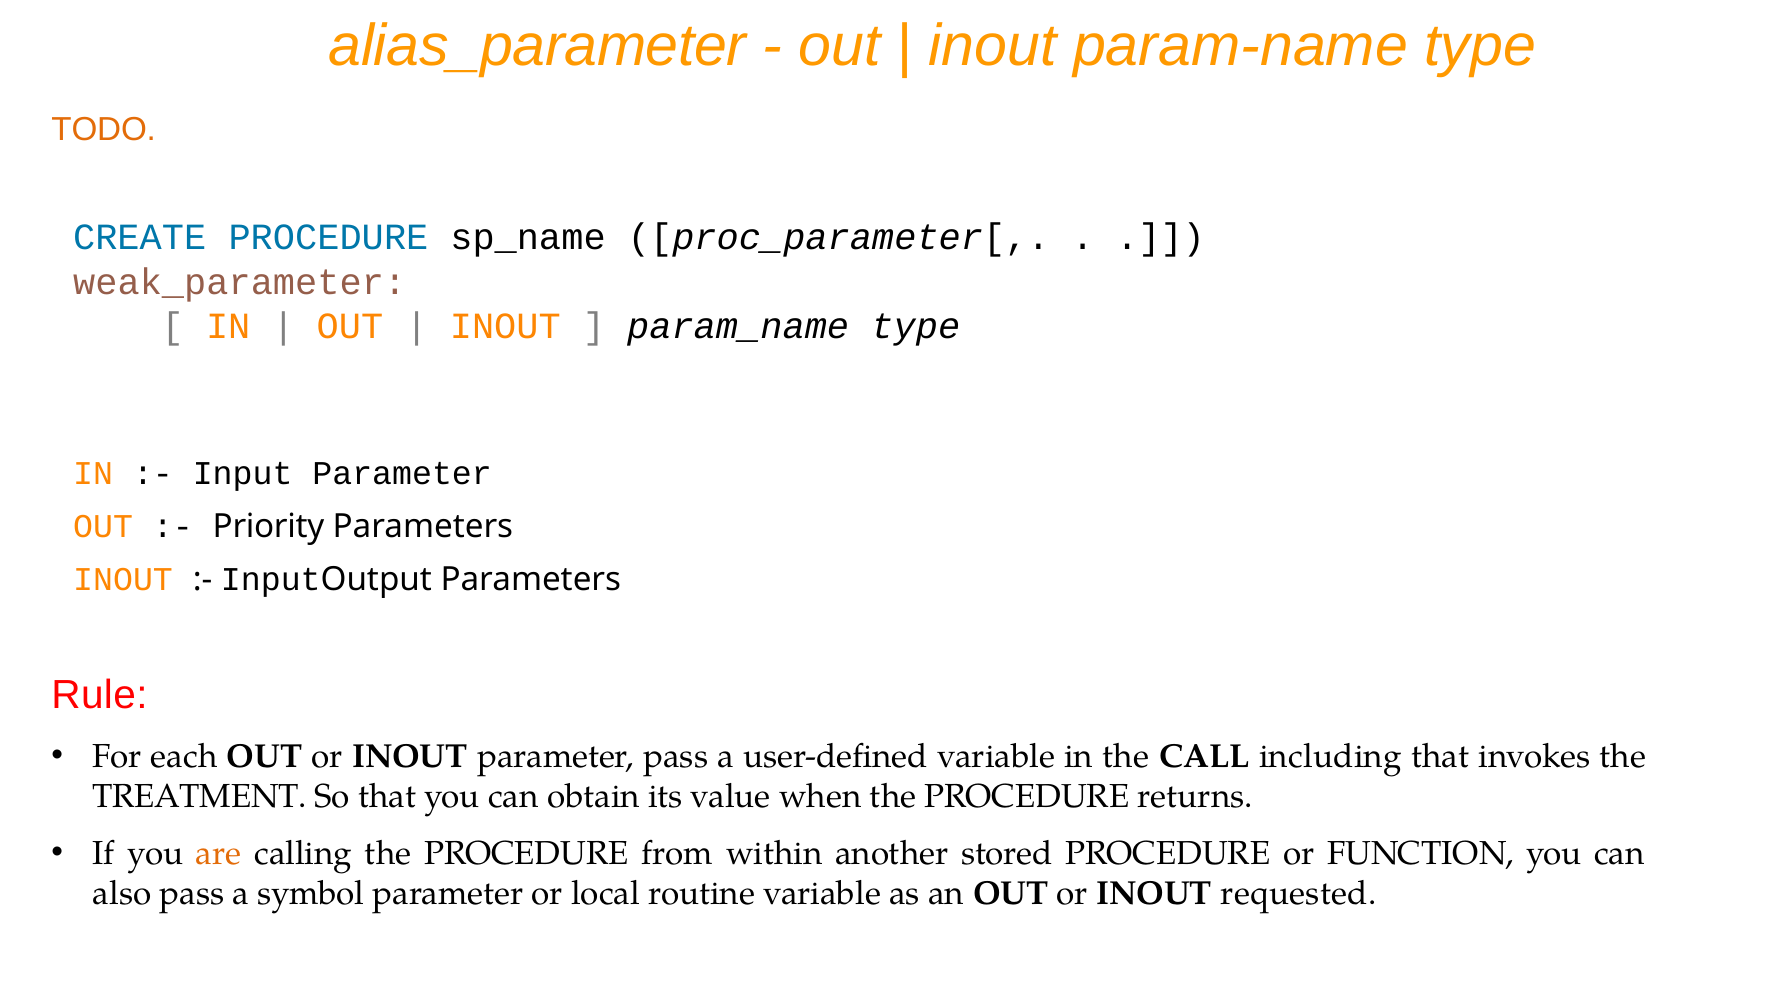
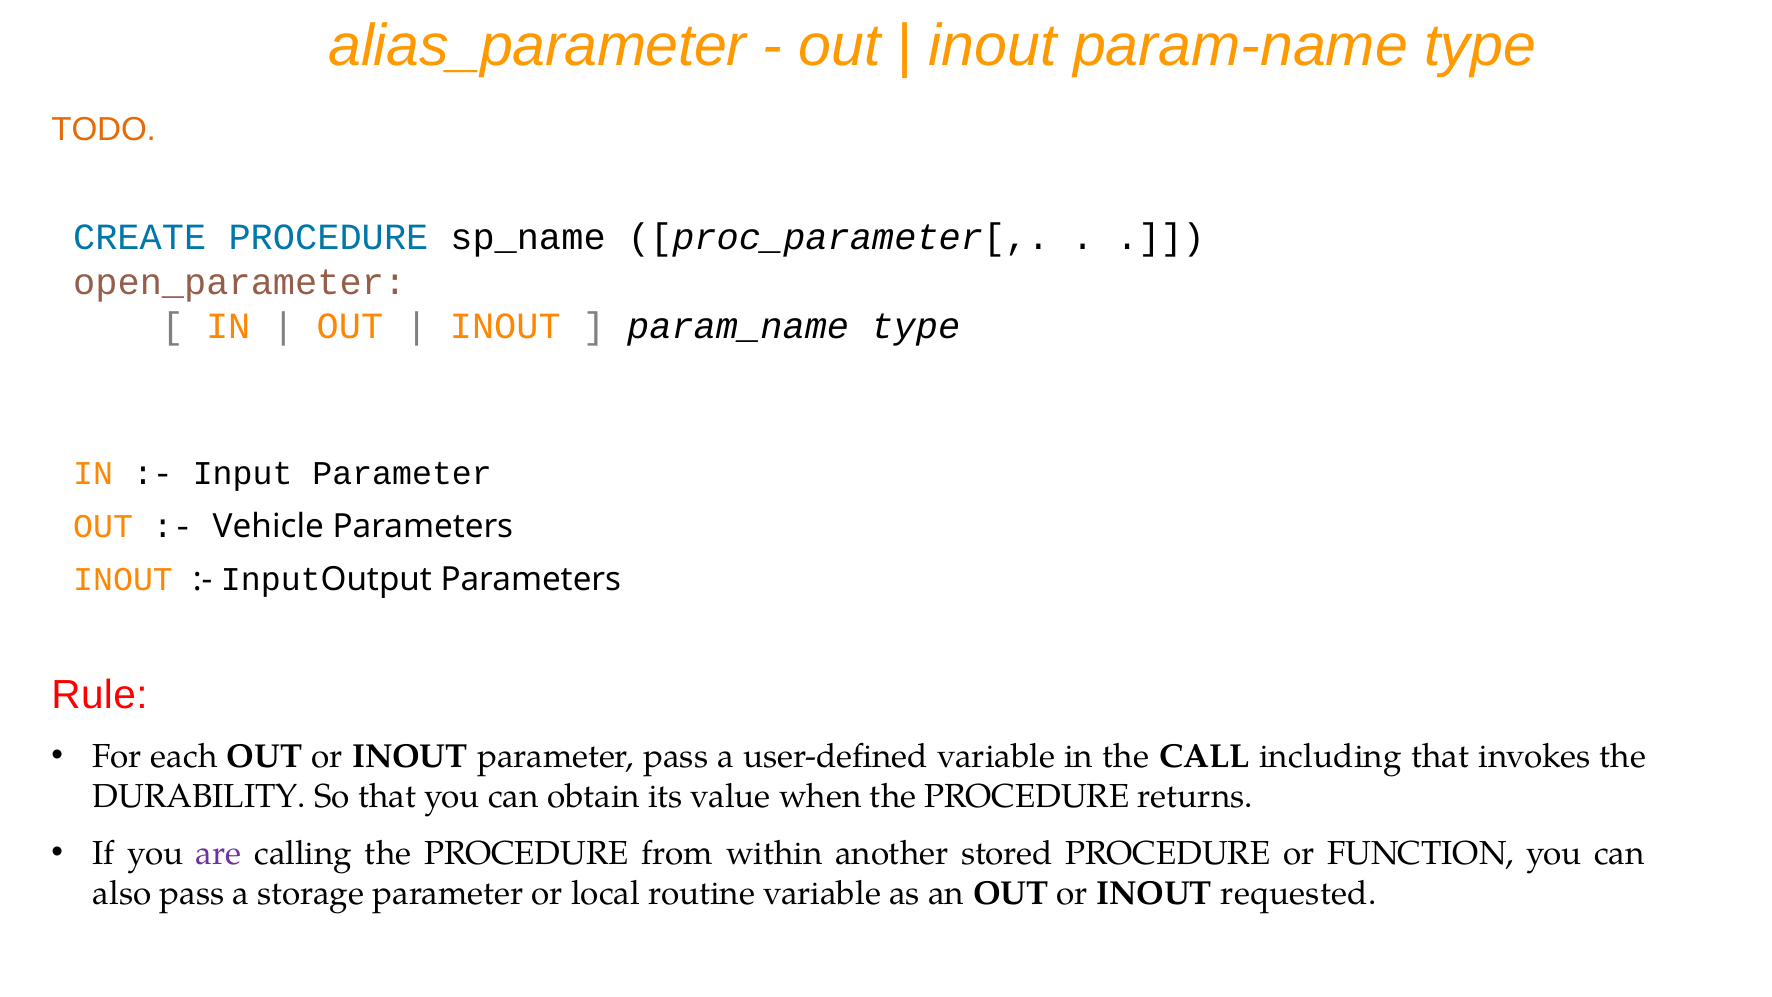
weak_parameter: weak_parameter -> open_parameter
Priority: Priority -> Vehicle
TREATMENT: TREATMENT -> DURABILITY
are colour: orange -> purple
symbol: symbol -> storage
